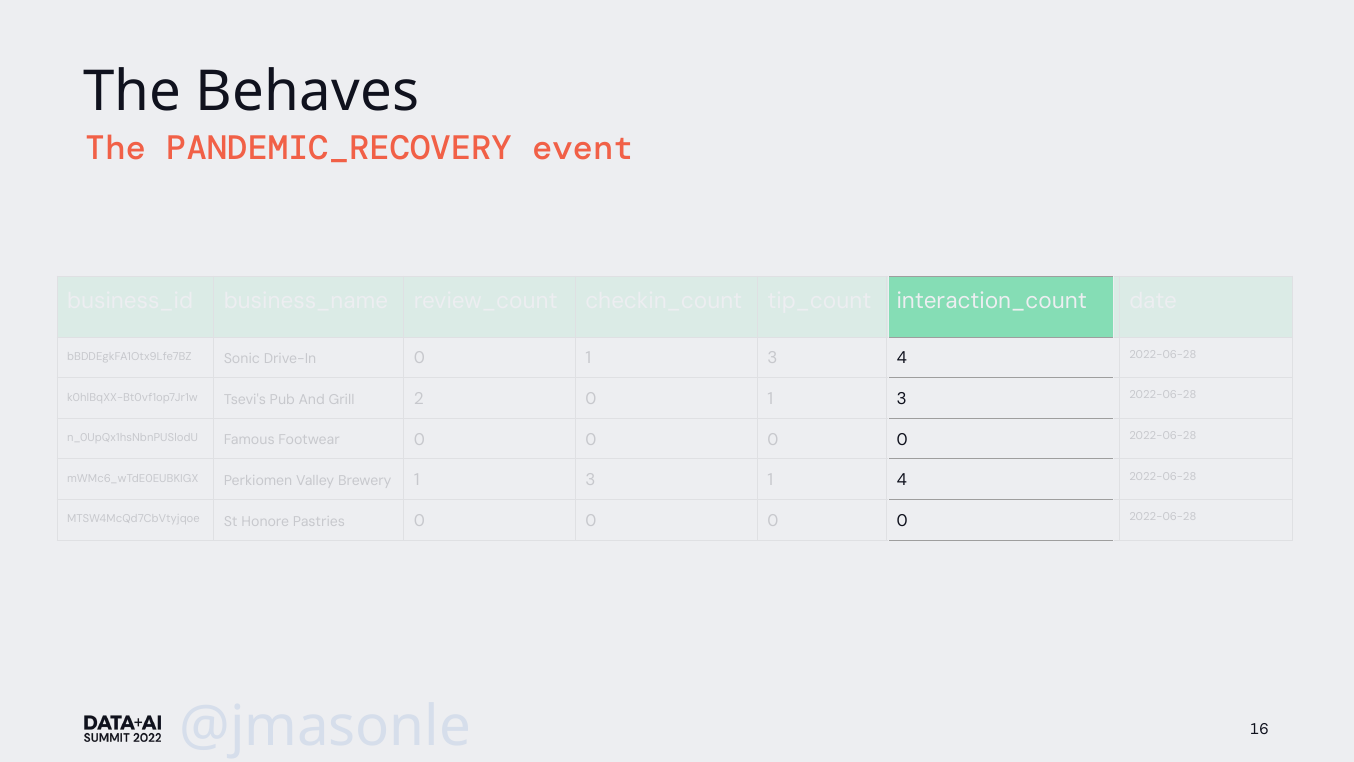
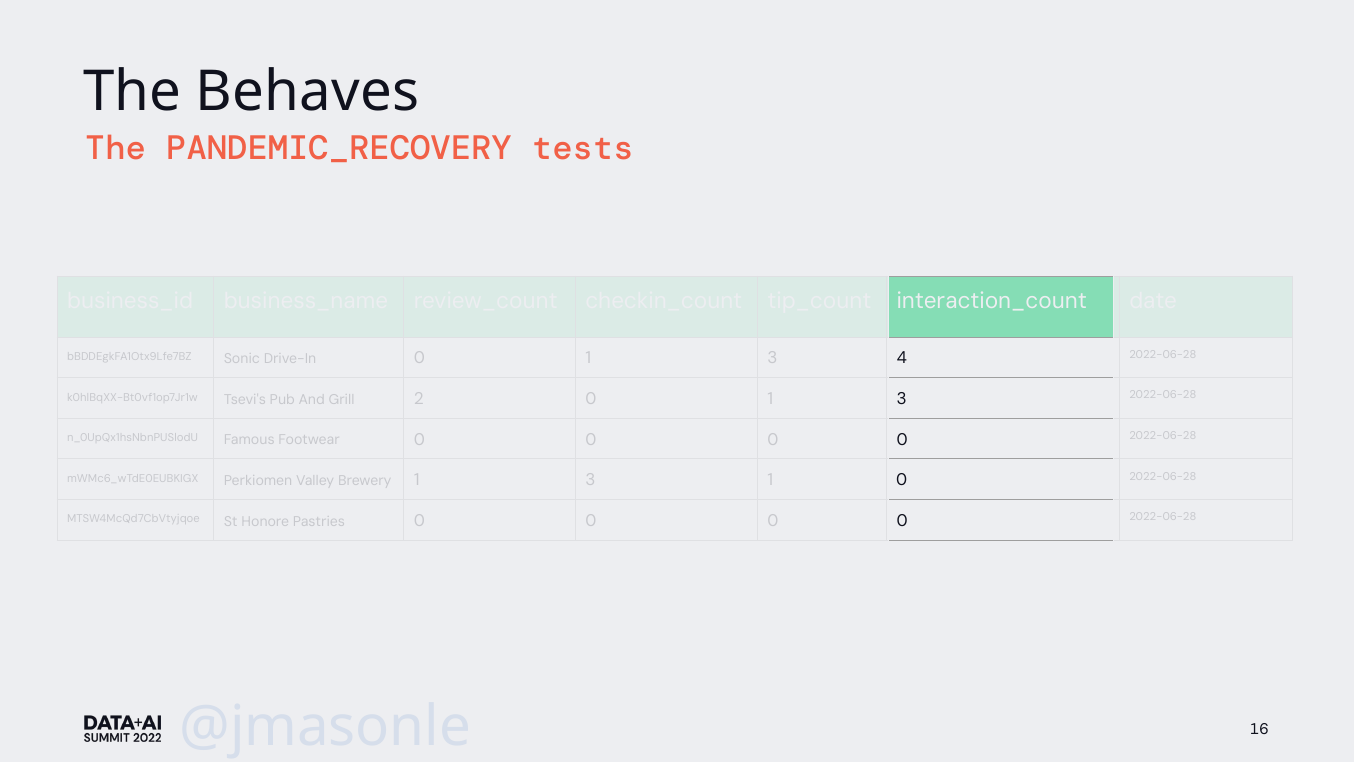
event: event -> tests
4 at (902, 480): 4 -> 0
